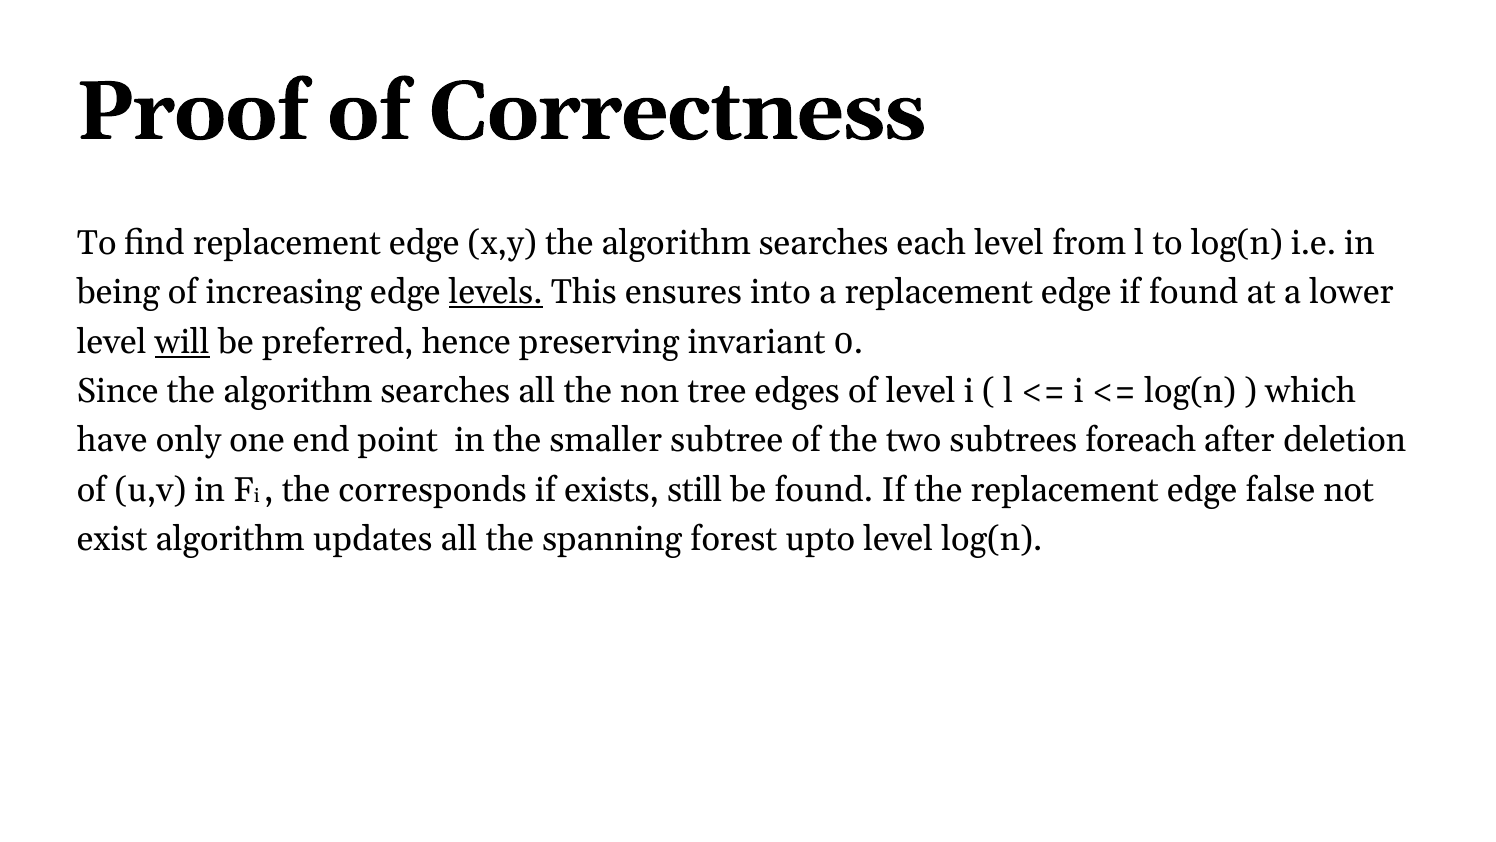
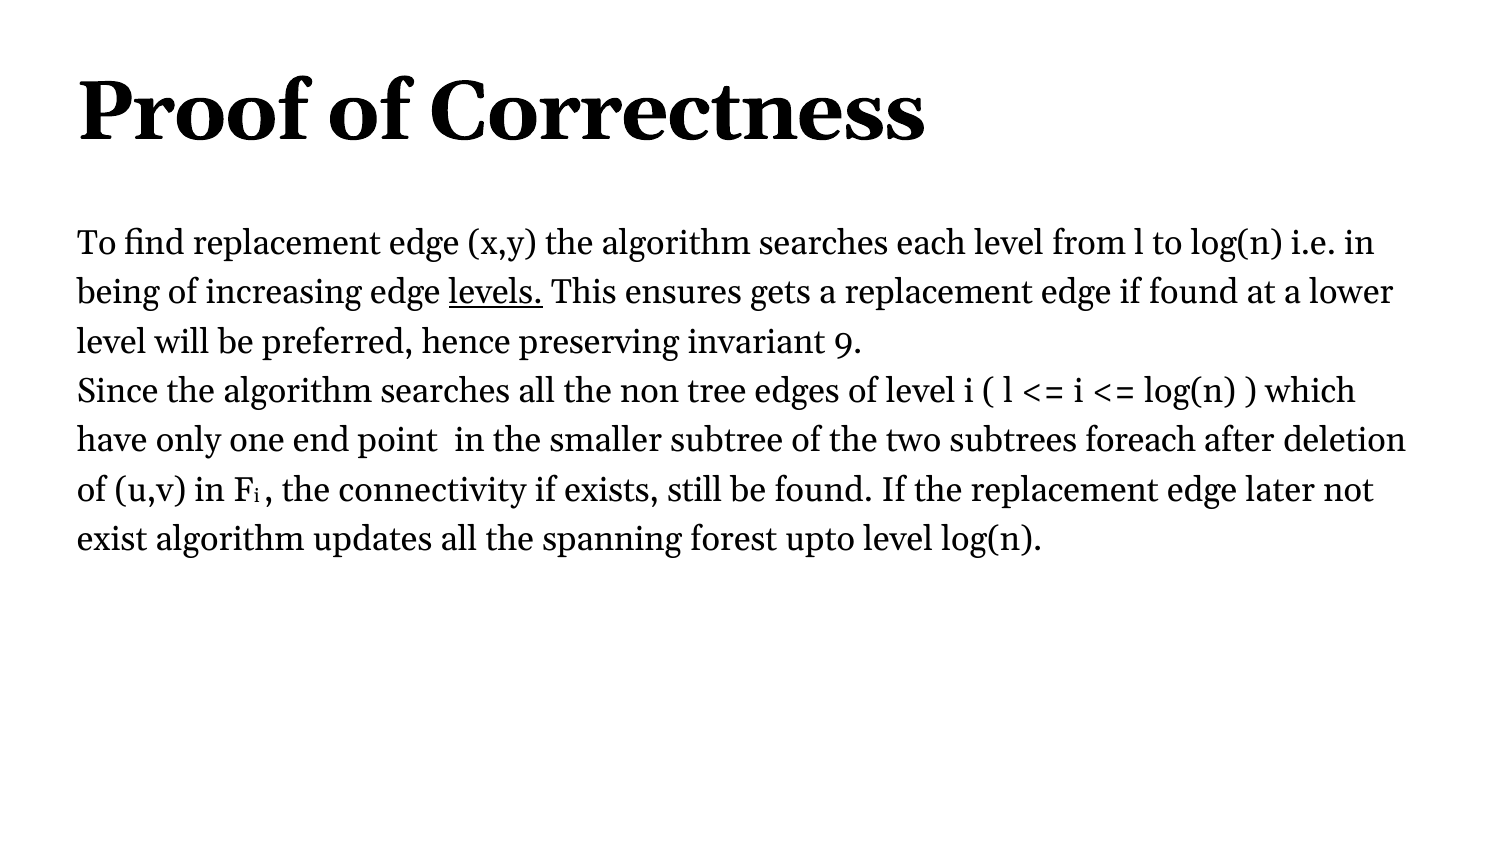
into: into -> gets
will underline: present -> none
0: 0 -> 9
corresponds: corresponds -> connectivity
false: false -> later
